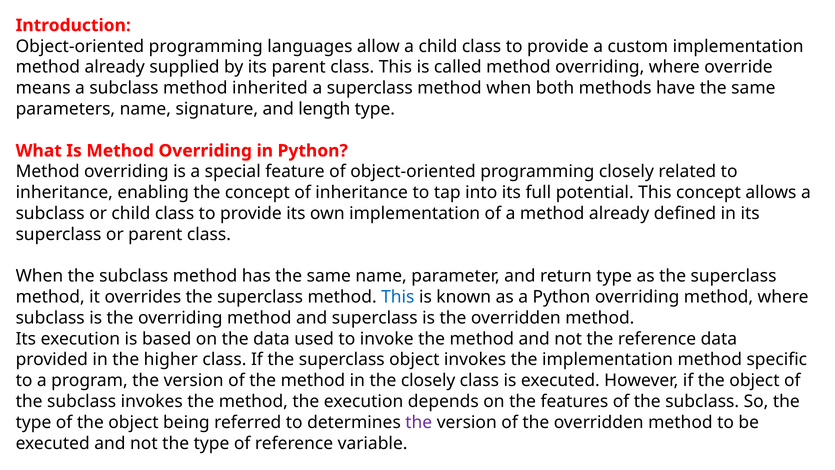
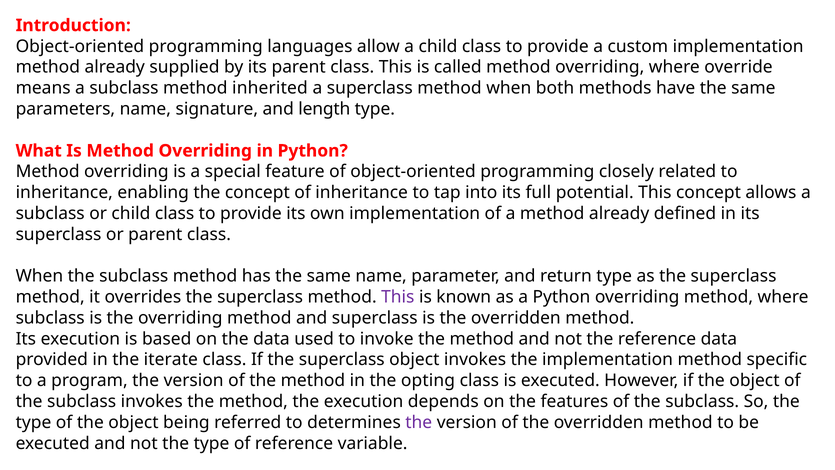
This at (398, 297) colour: blue -> purple
higher: higher -> iterate
the closely: closely -> opting
